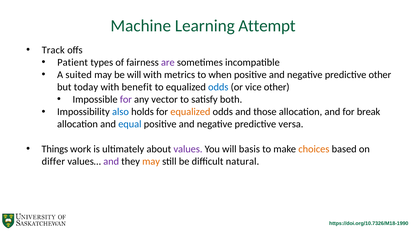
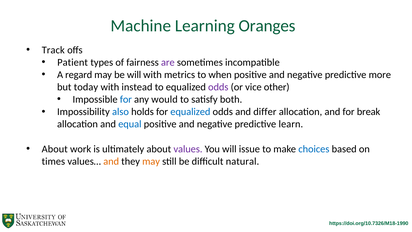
Attempt: Attempt -> Oranges
suited: suited -> regard
predictive other: other -> more
benefit: benefit -> instead
odds at (218, 87) colour: blue -> purple
for at (126, 99) colour: purple -> blue
vector: vector -> would
equalized at (190, 112) colour: orange -> blue
those: those -> differ
versa: versa -> learn
Things at (55, 149): Things -> About
basis: basis -> issue
choices colour: orange -> blue
differ: differ -> times
and at (111, 161) colour: purple -> orange
